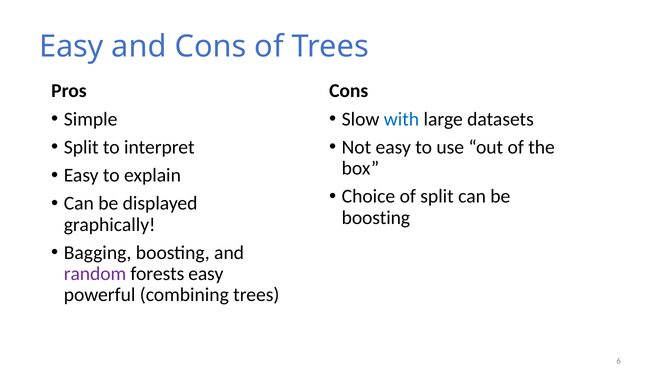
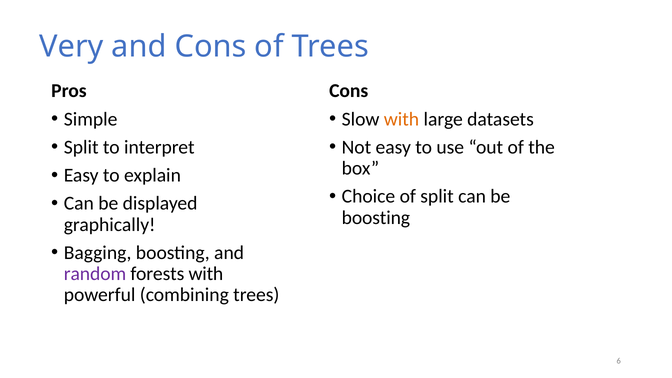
Easy at (71, 47): Easy -> Very
with at (401, 119) colour: blue -> orange
forests easy: easy -> with
